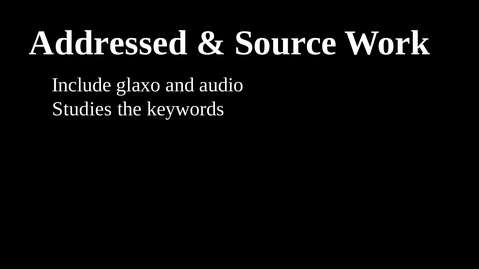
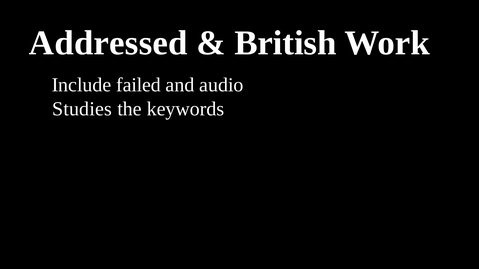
Source: Source -> British
glaxo: glaxo -> failed
